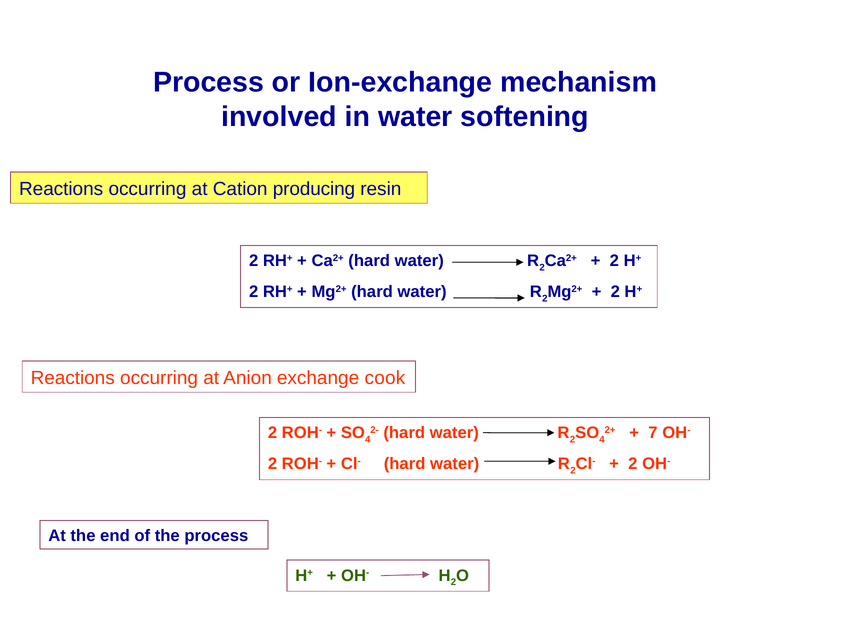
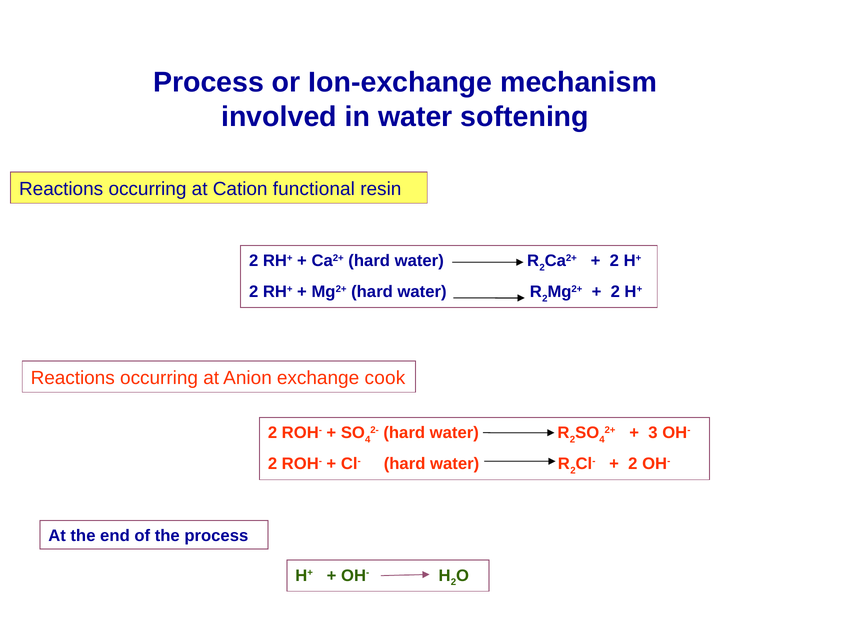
producing: producing -> functional
7: 7 -> 3
